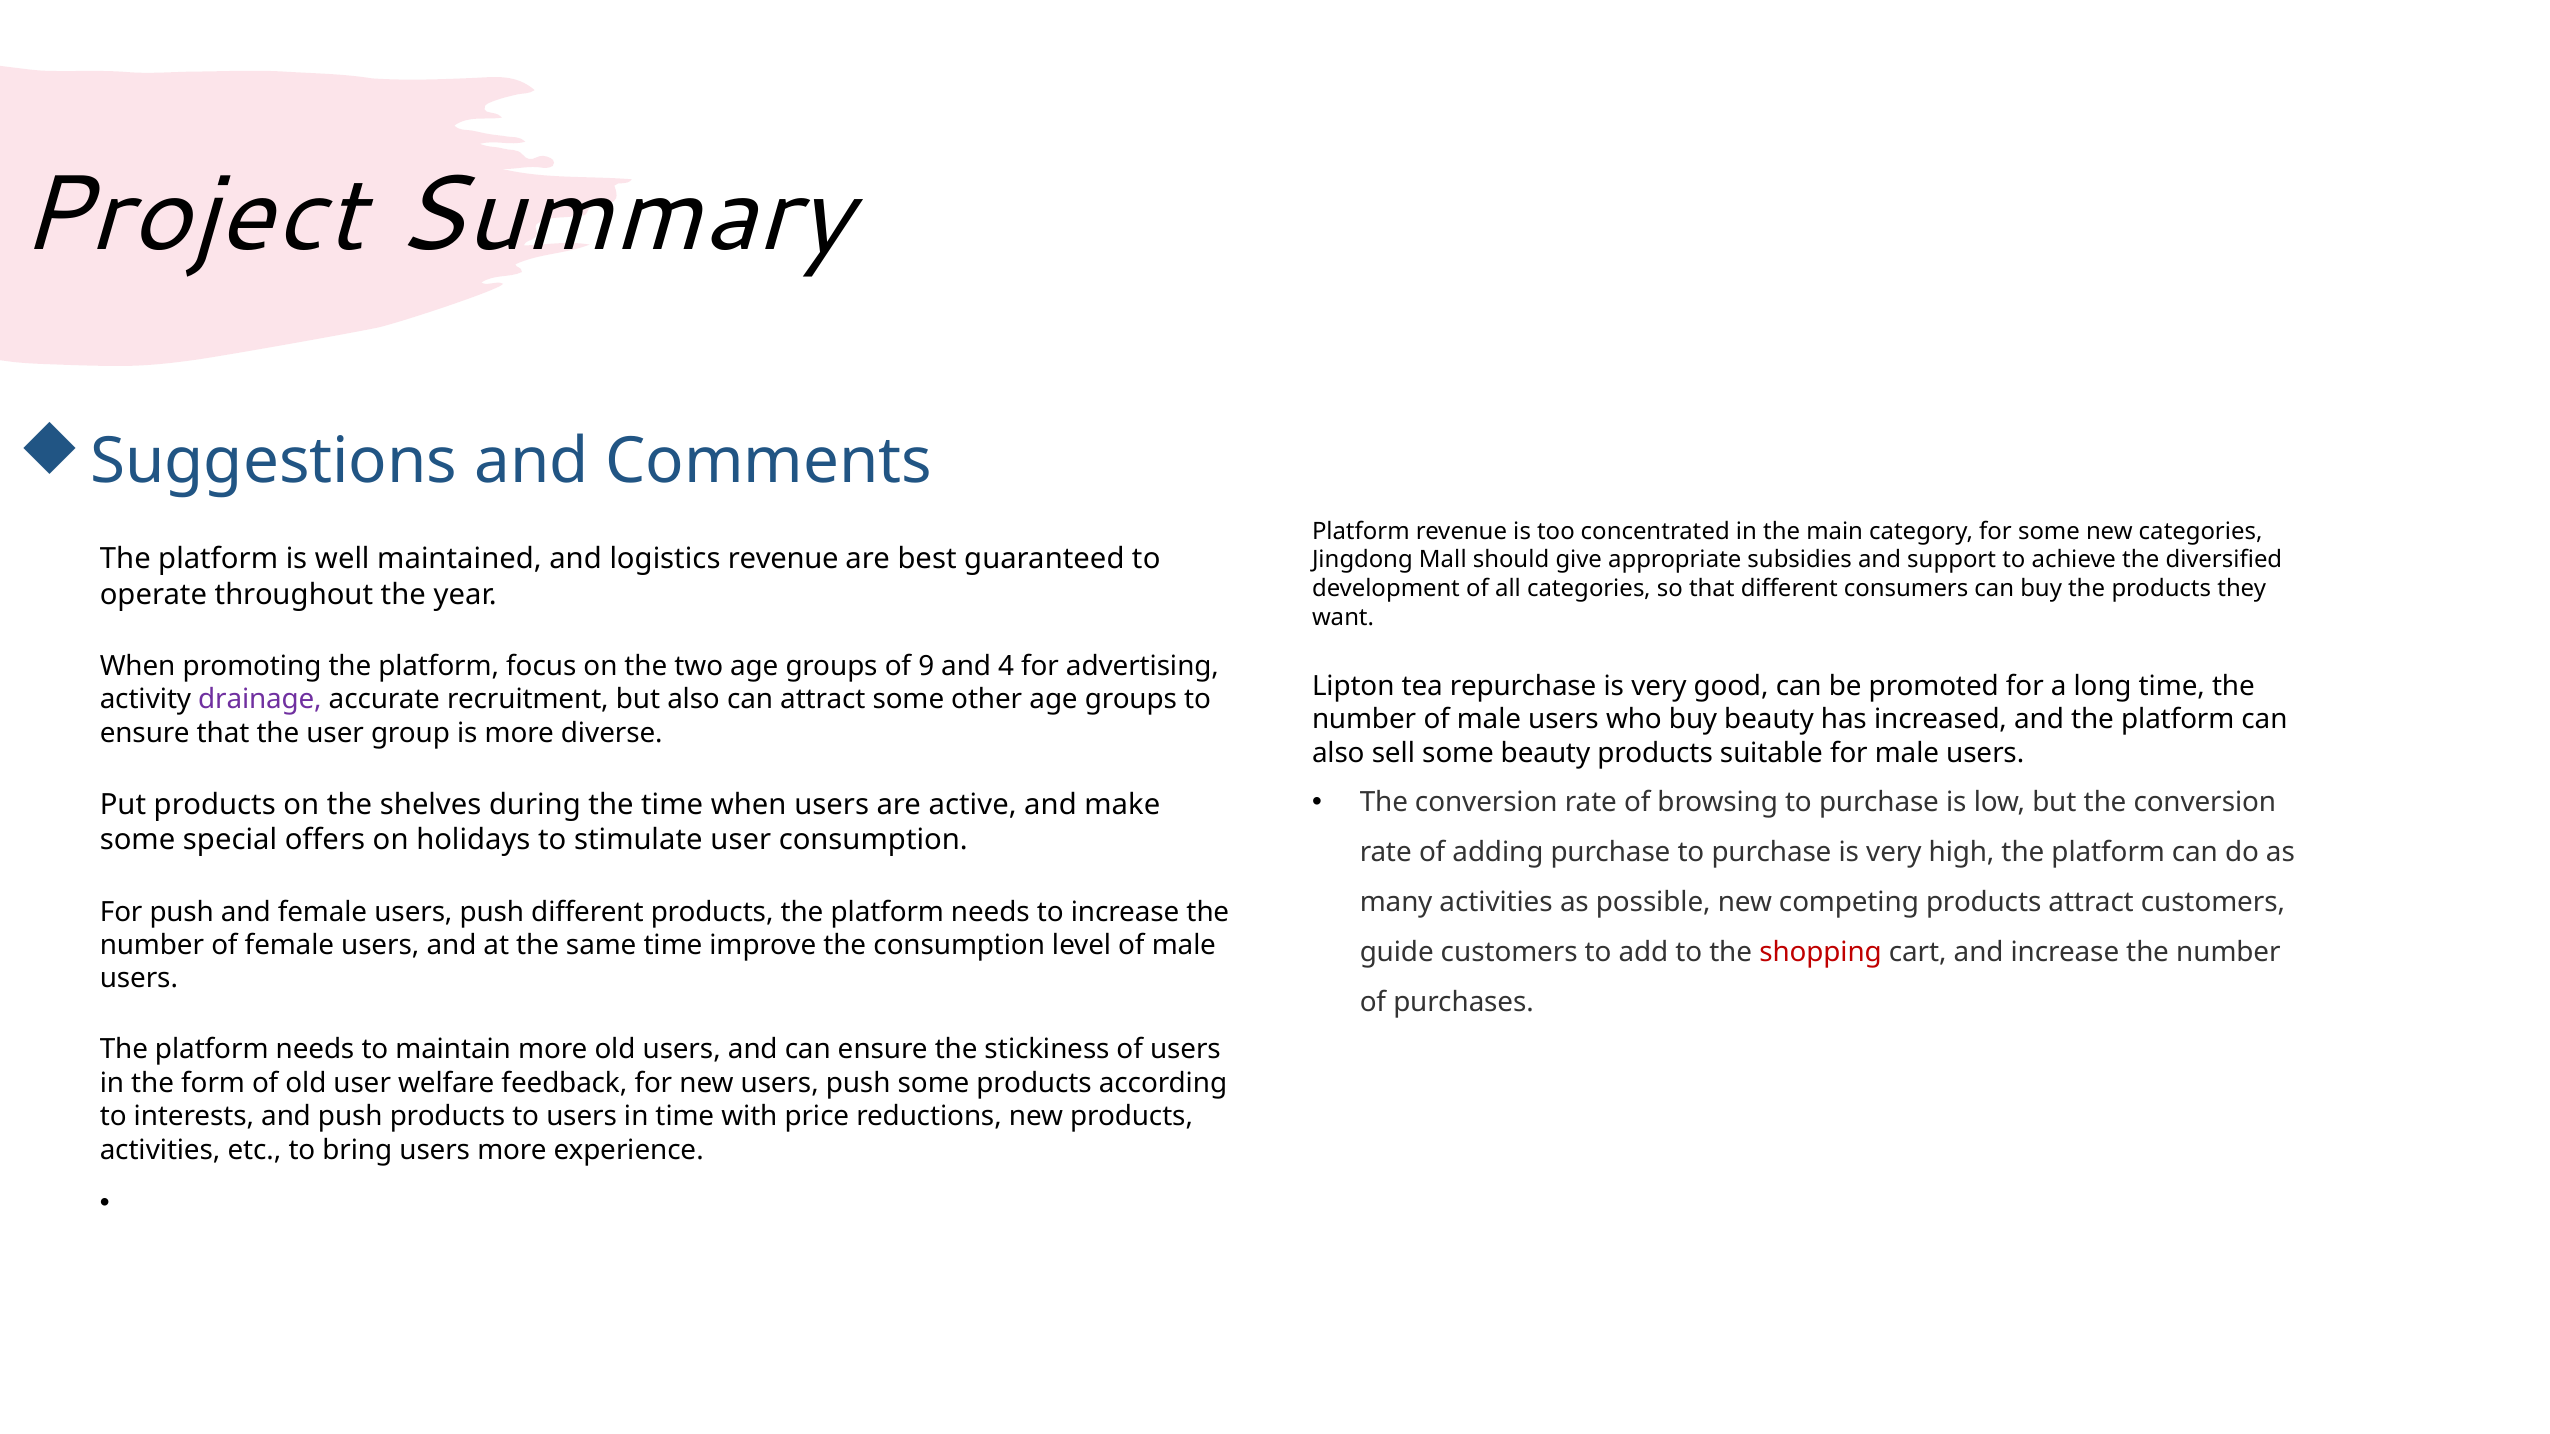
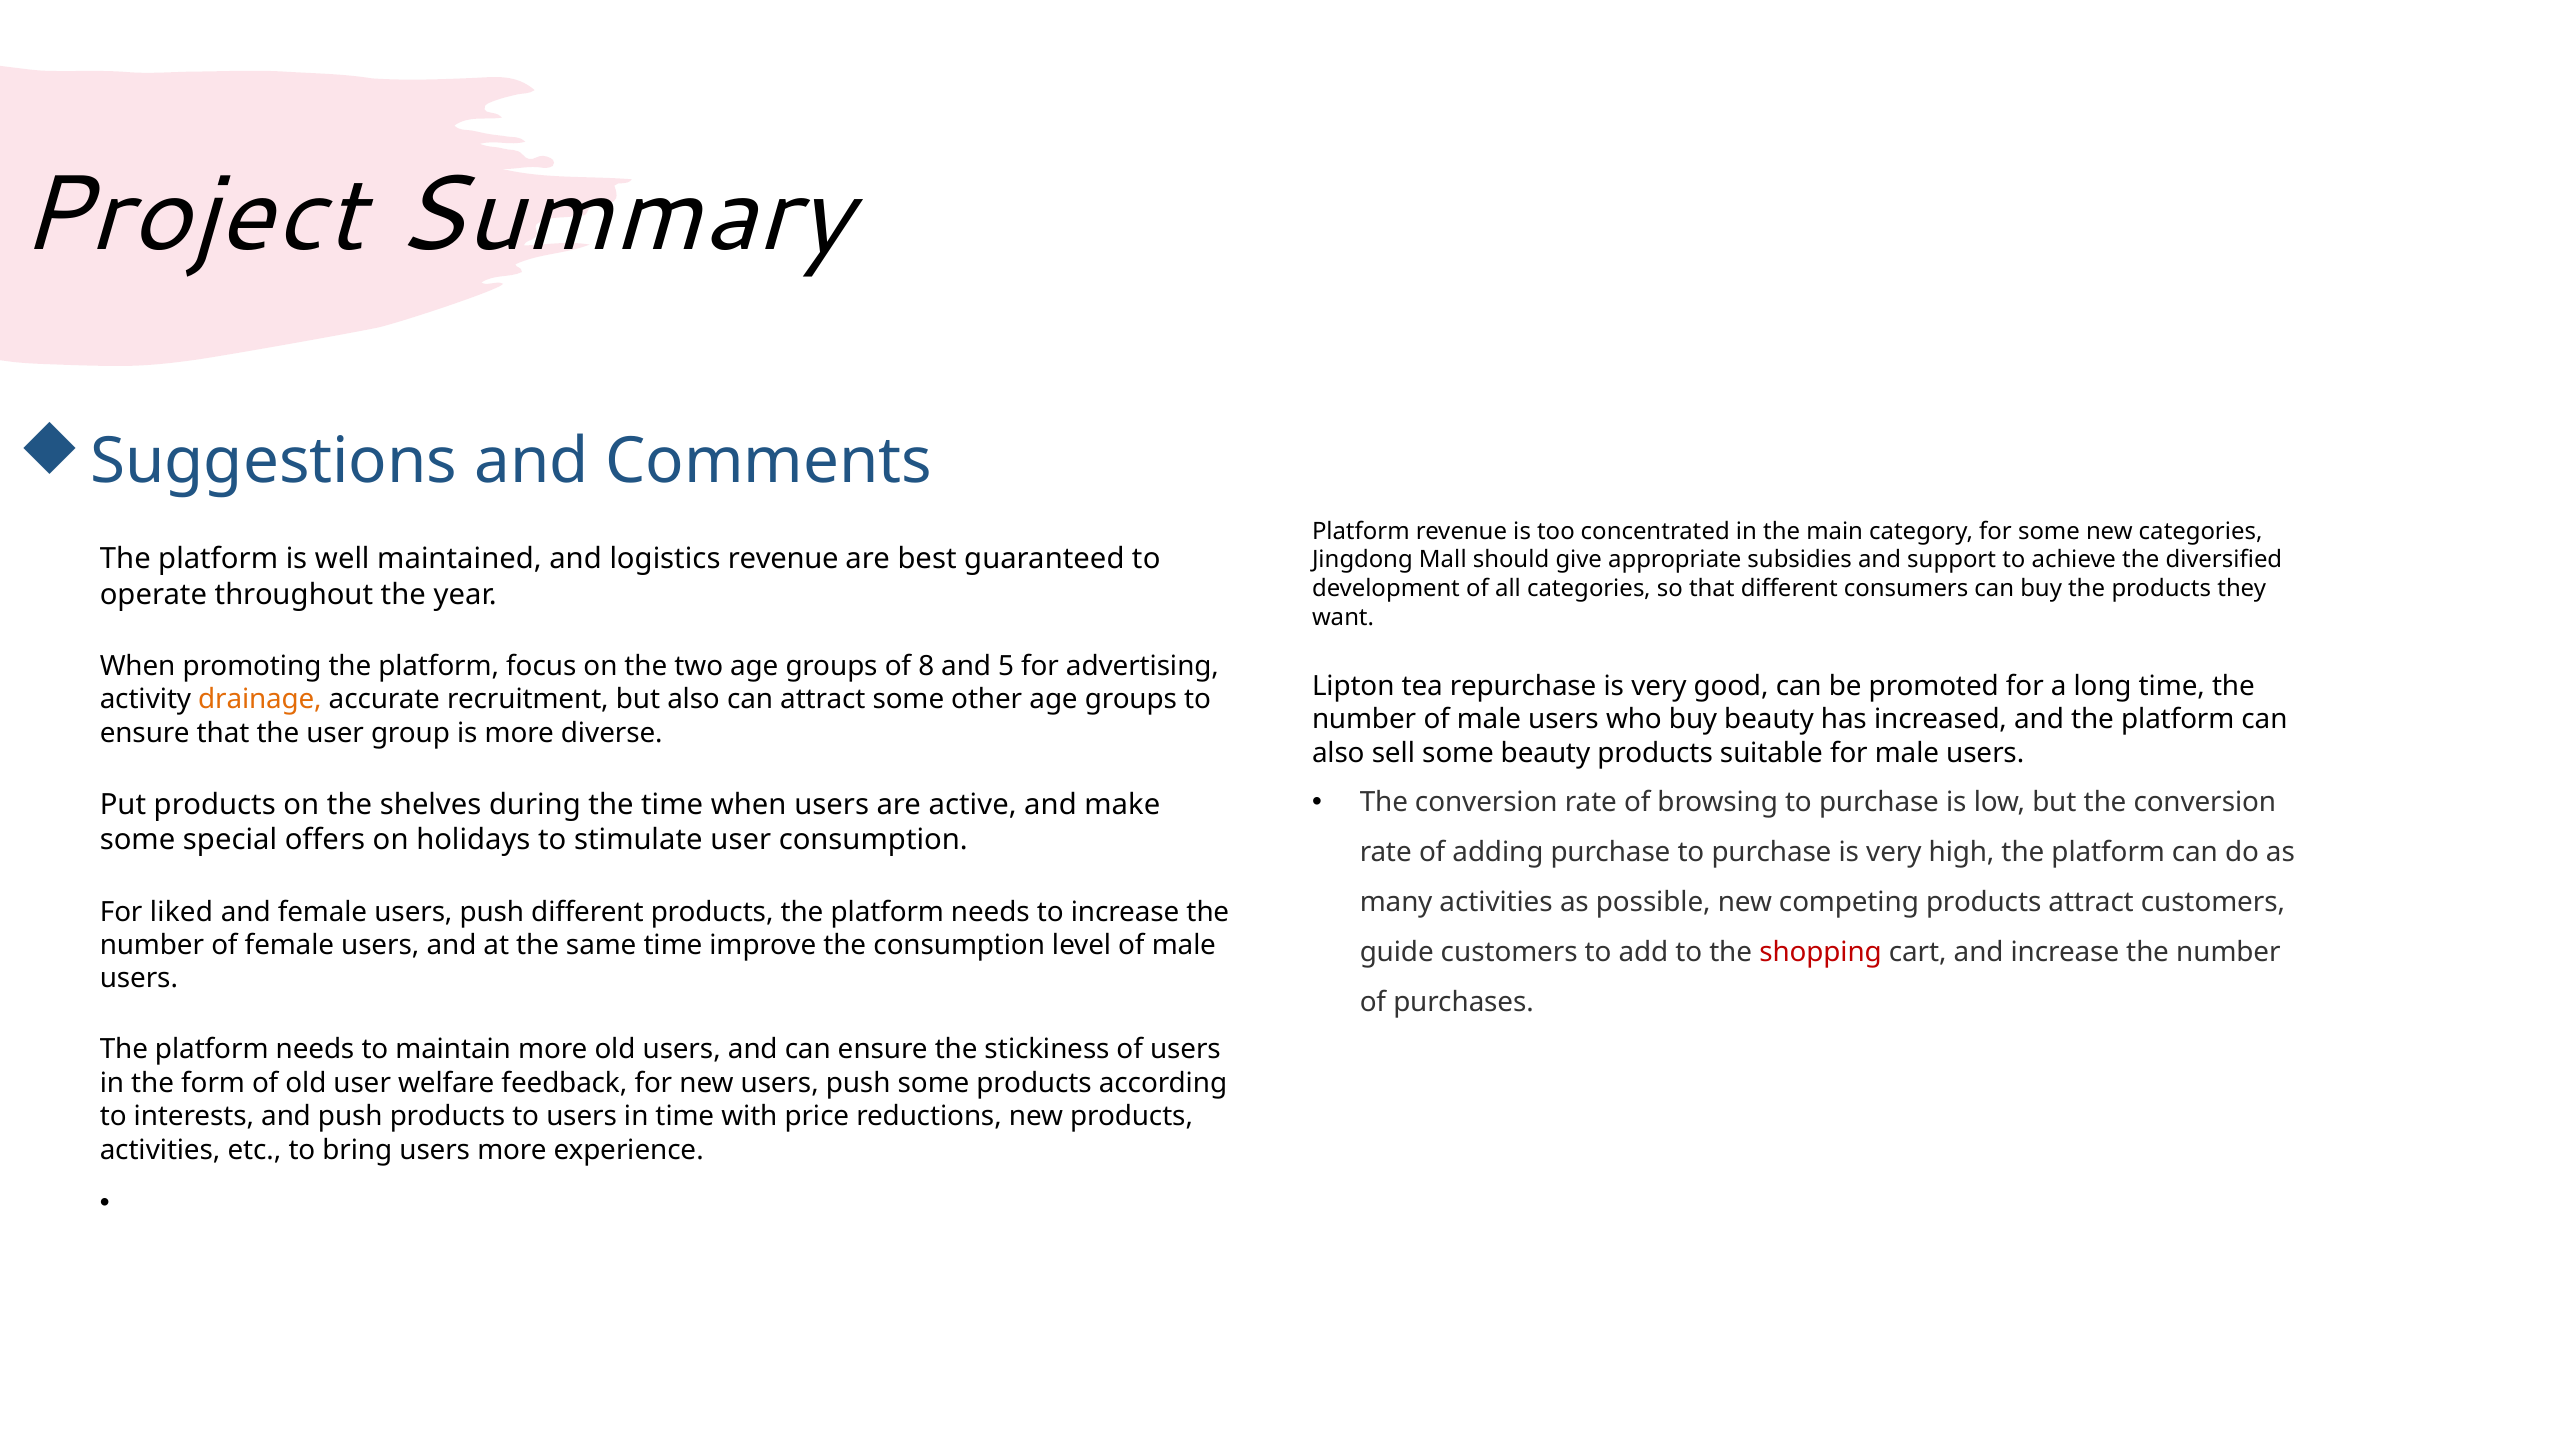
9: 9 -> 8
4: 4 -> 5
drainage colour: purple -> orange
For push: push -> liked
